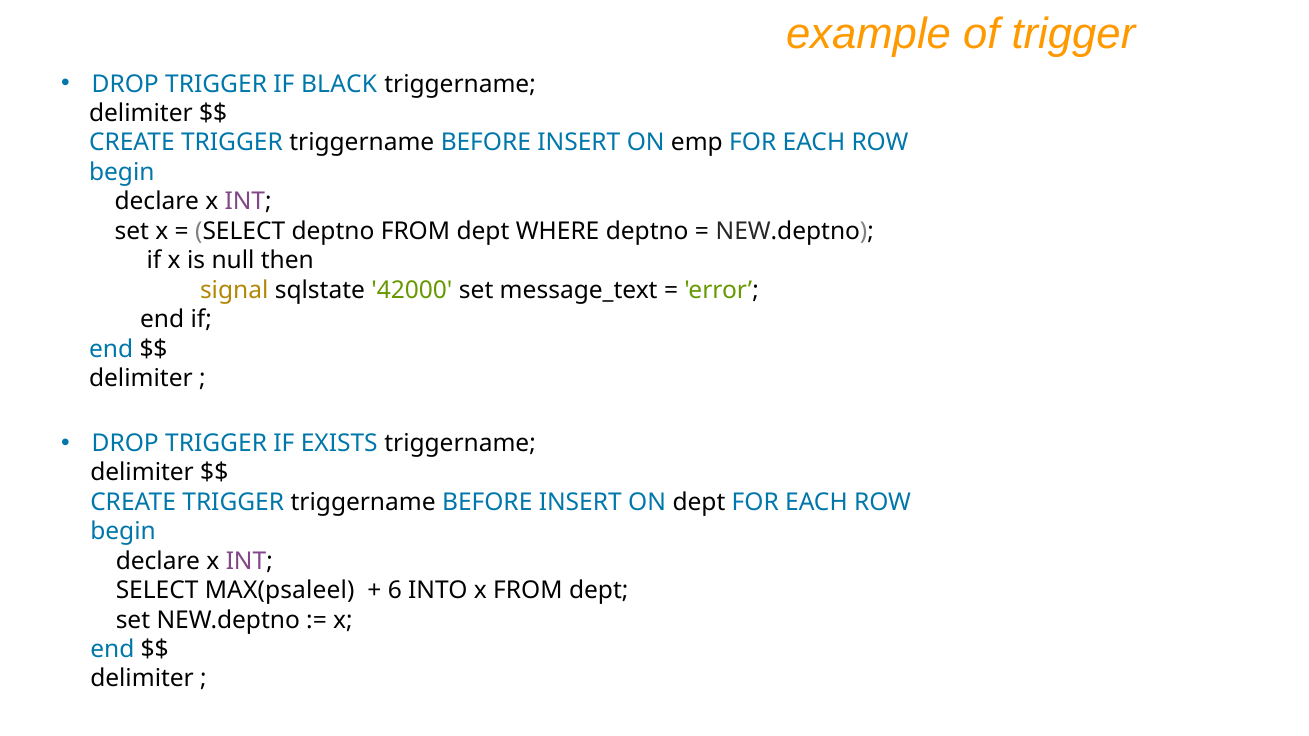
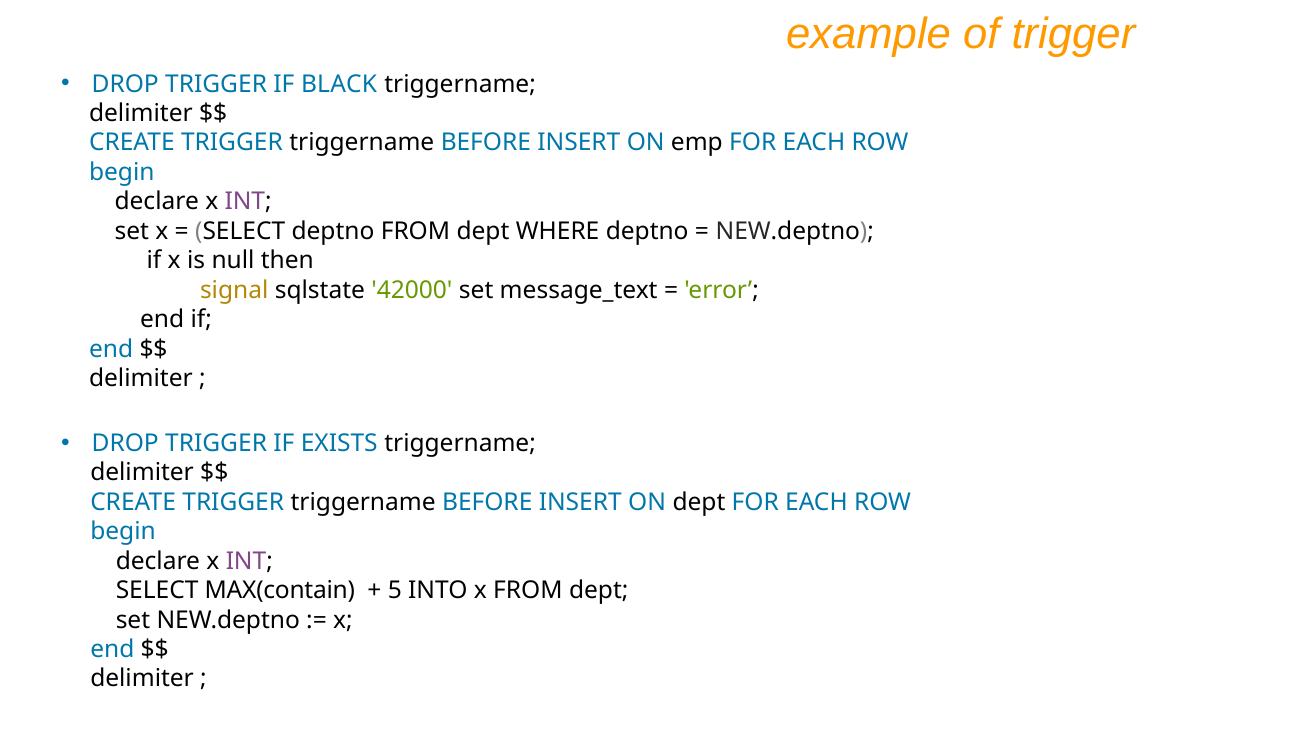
MAX(psaleel: MAX(psaleel -> MAX(contain
6: 6 -> 5
